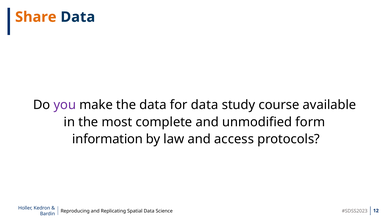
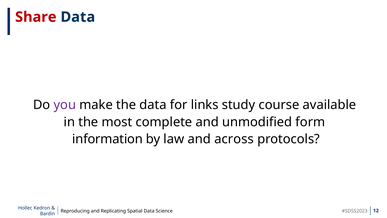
Share colour: orange -> red
for data: data -> links
access: access -> across
